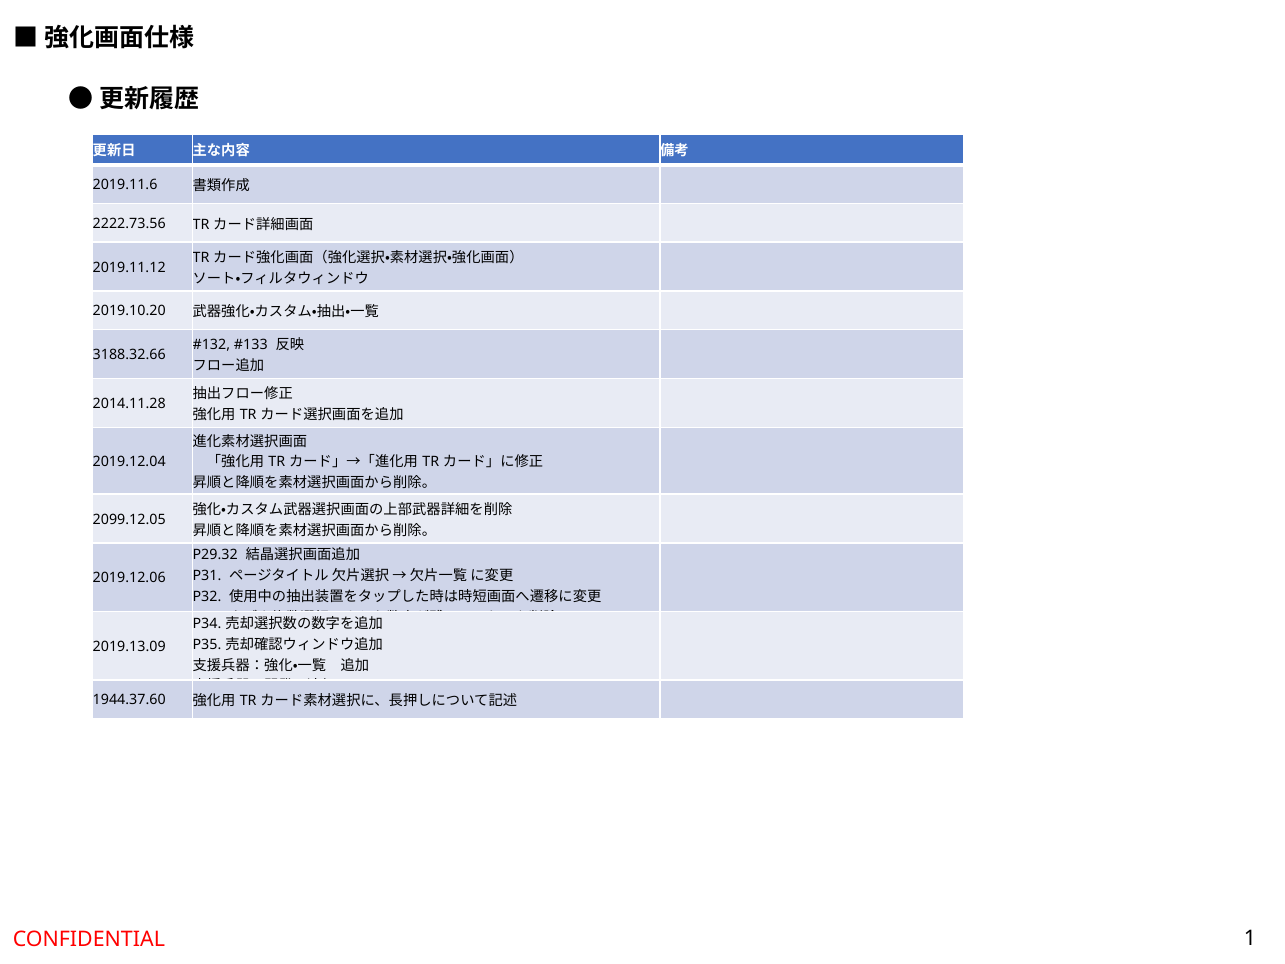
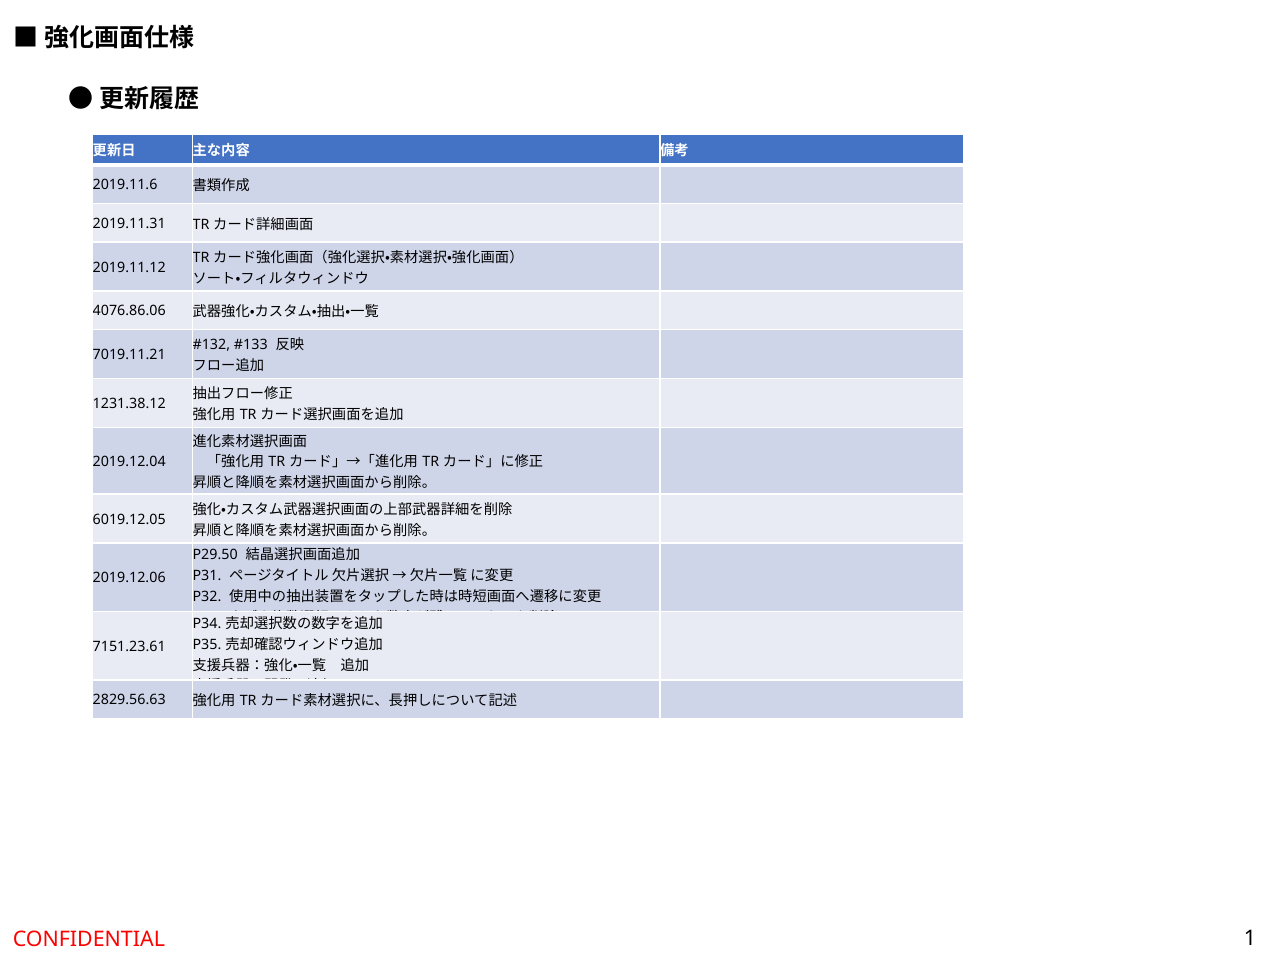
2222.73.56: 2222.73.56 -> 2019.11.31
2019.10.20: 2019.10.20 -> 4076.86.06
3188.32.66: 3188.32.66 -> 7019.11.21
2014.11.28: 2014.11.28 -> 1231.38.12
2099.12.05: 2099.12.05 -> 6019.12.05
P29.32: P29.32 -> P29.50
2019.13.09: 2019.13.09 -> 7151.23.61
1944.37.60: 1944.37.60 -> 2829.56.63
